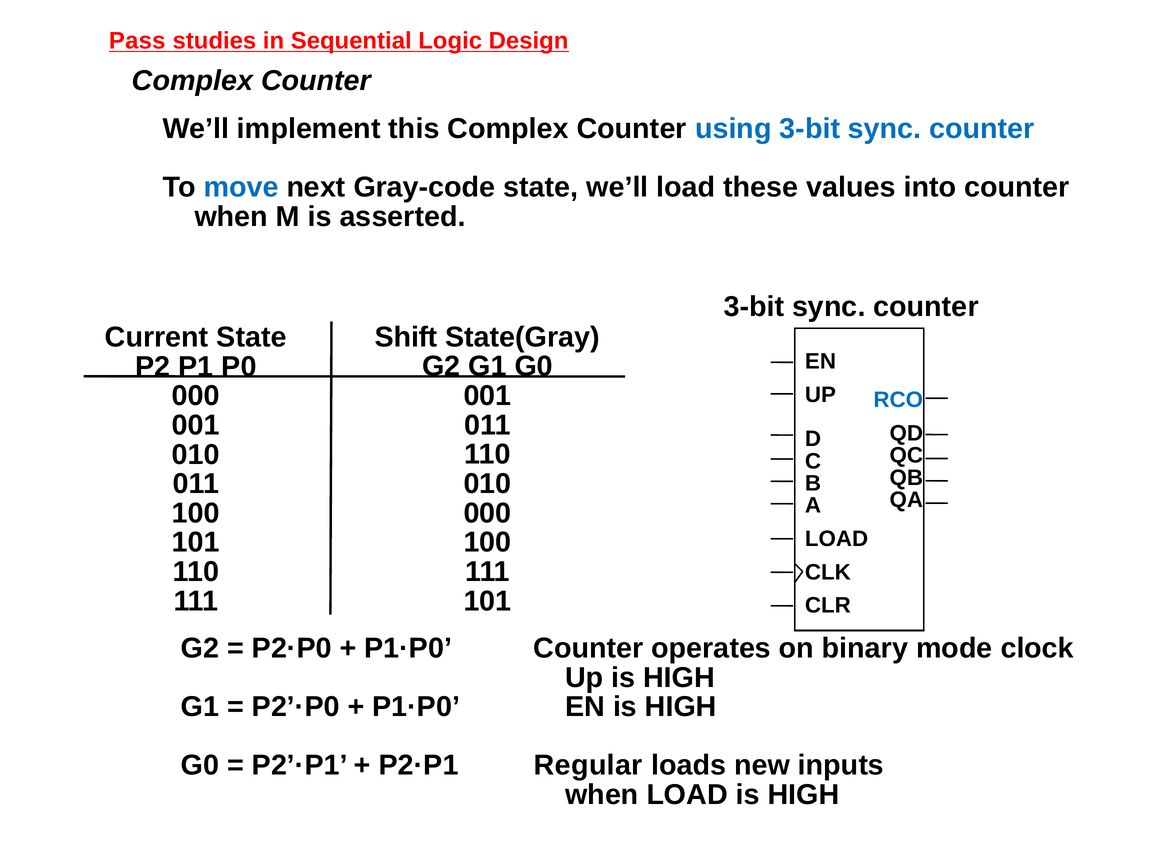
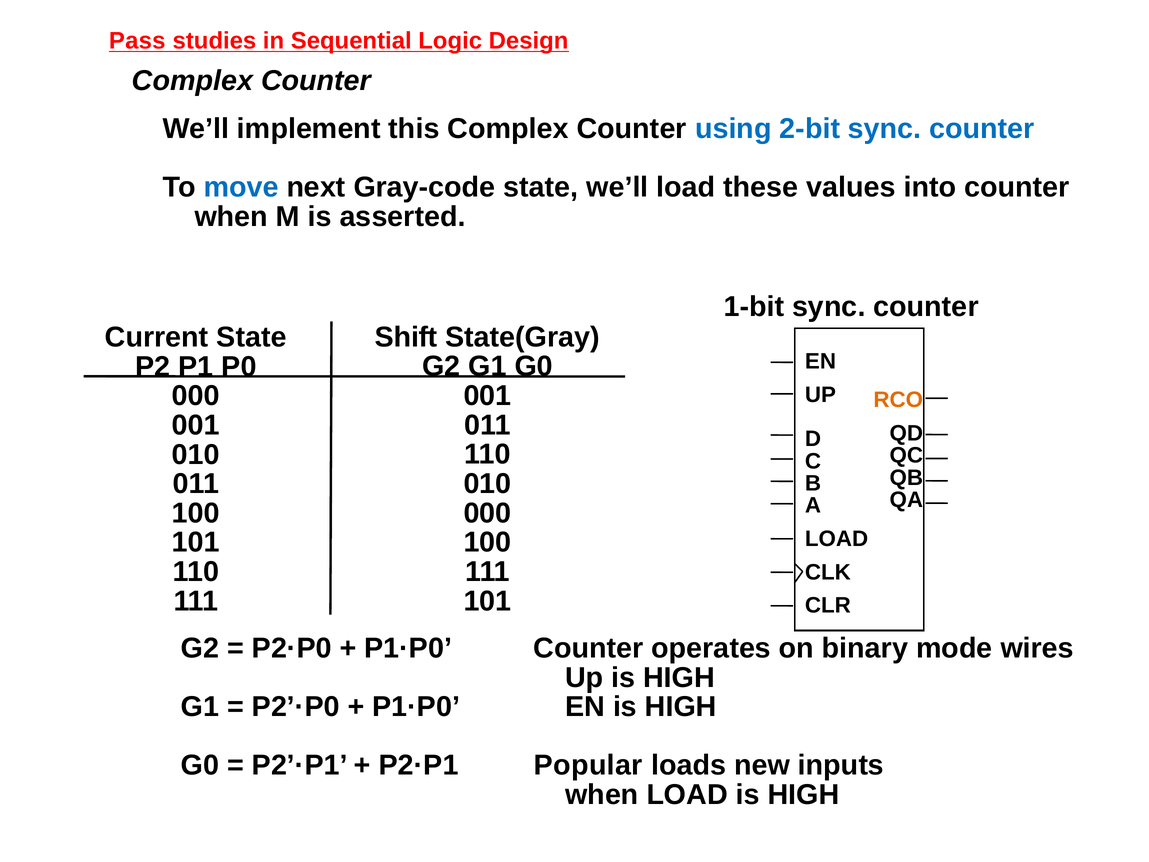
using 3-bit: 3-bit -> 2-bit
3-bit at (754, 307): 3-bit -> 1-bit
RCO colour: blue -> orange
clock: clock -> wires
Regular: Regular -> Popular
